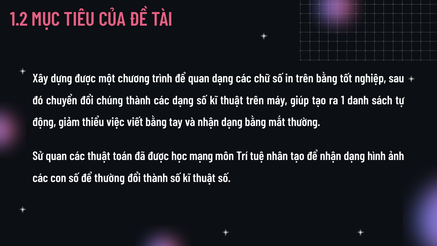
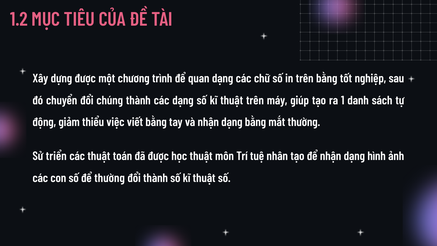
Sử quan: quan -> triển
học mạng: mạng -> thuật
